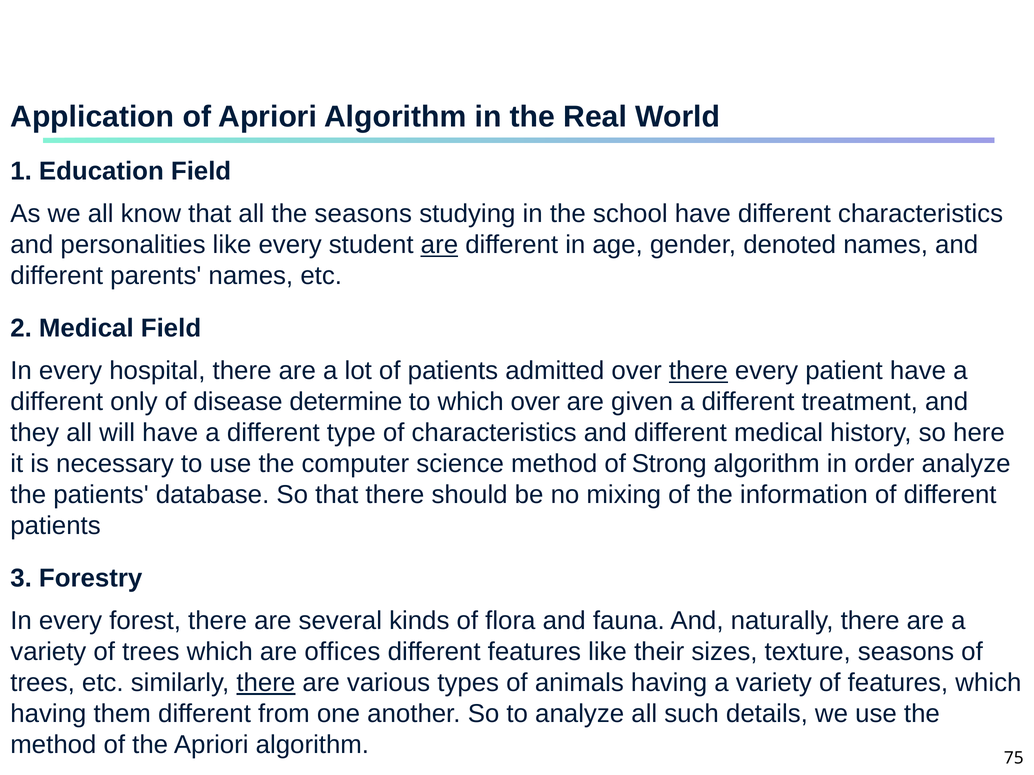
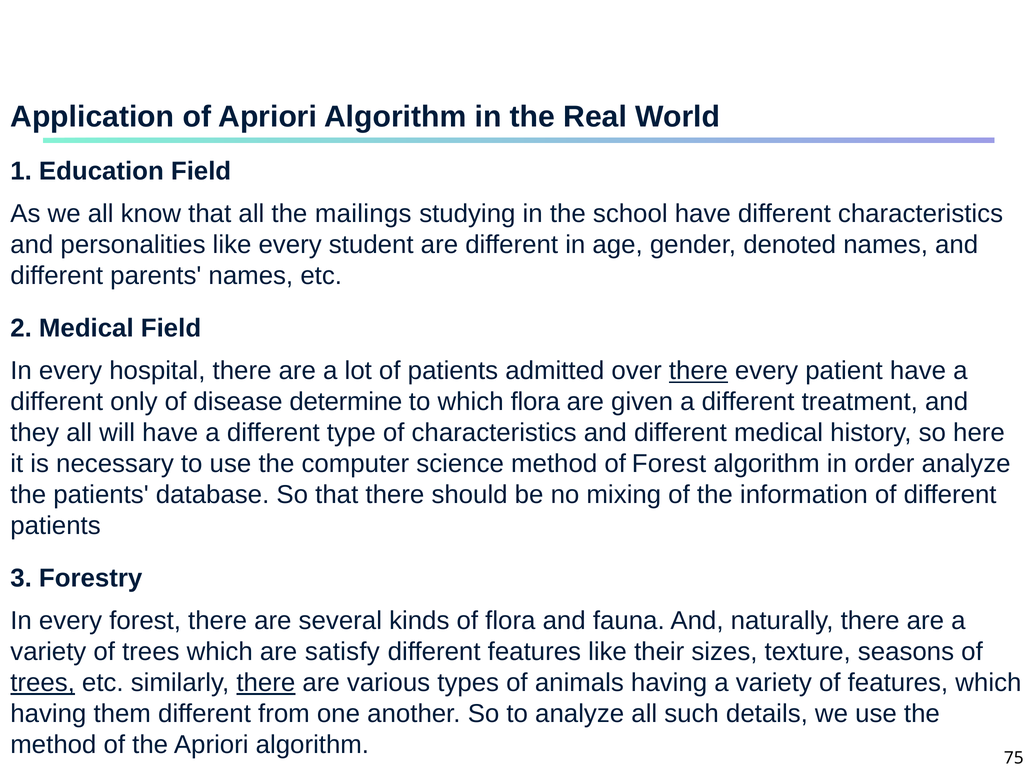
the seasons: seasons -> mailings
are at (439, 245) underline: present -> none
which over: over -> flora
of Strong: Strong -> Forest
offices: offices -> satisfy
trees at (43, 683) underline: none -> present
